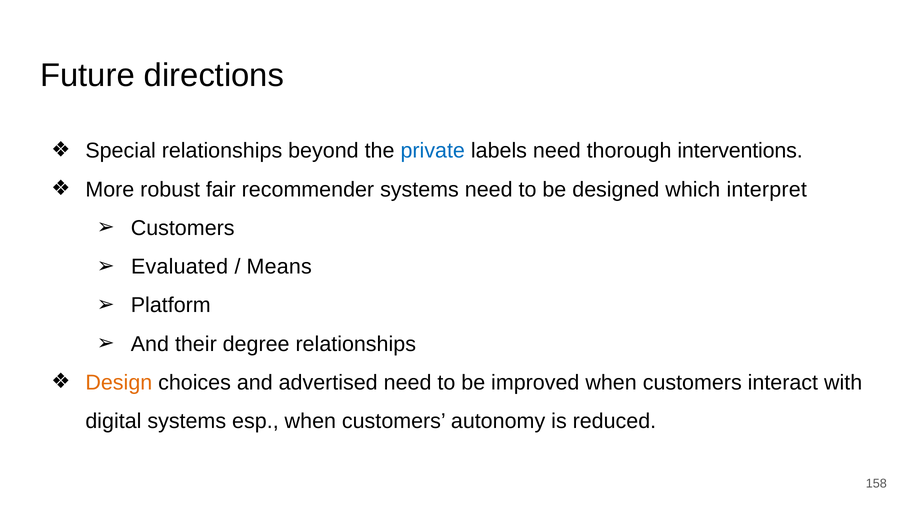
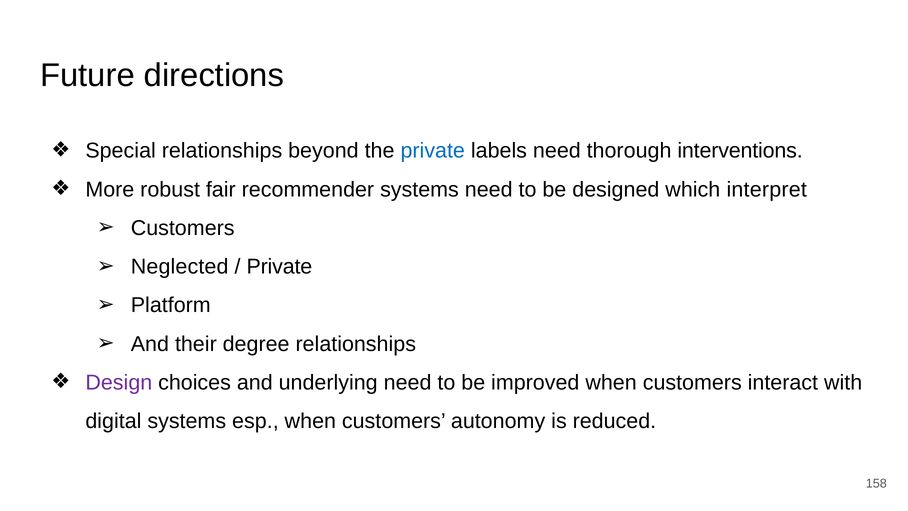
Evaluated: Evaluated -> Neglected
Means at (279, 267): Means -> Private
Design colour: orange -> purple
advertised: advertised -> underlying
